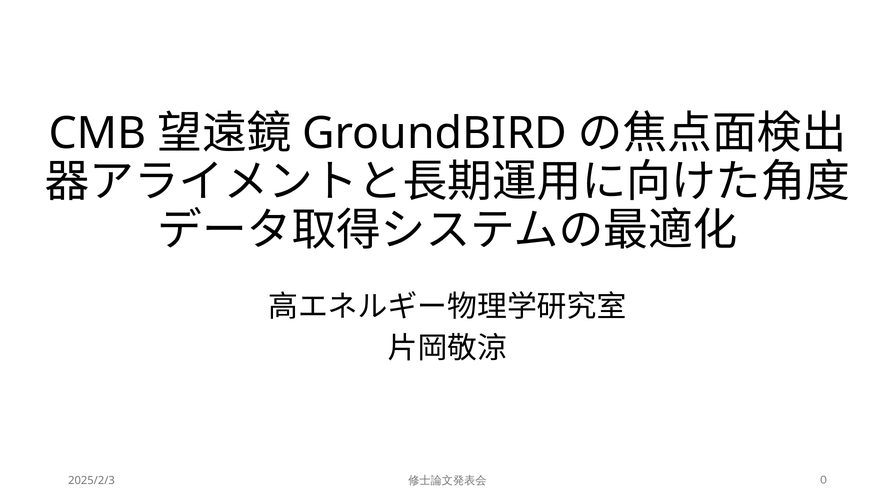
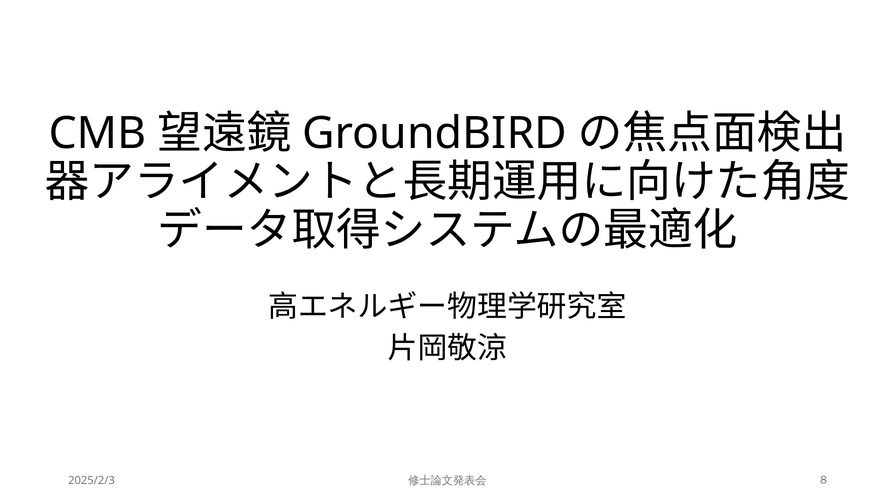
0: 0 -> 8
